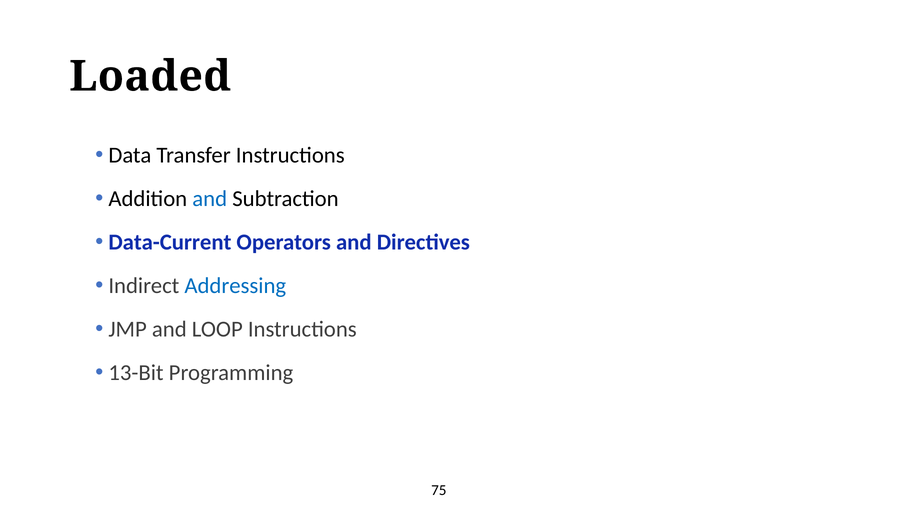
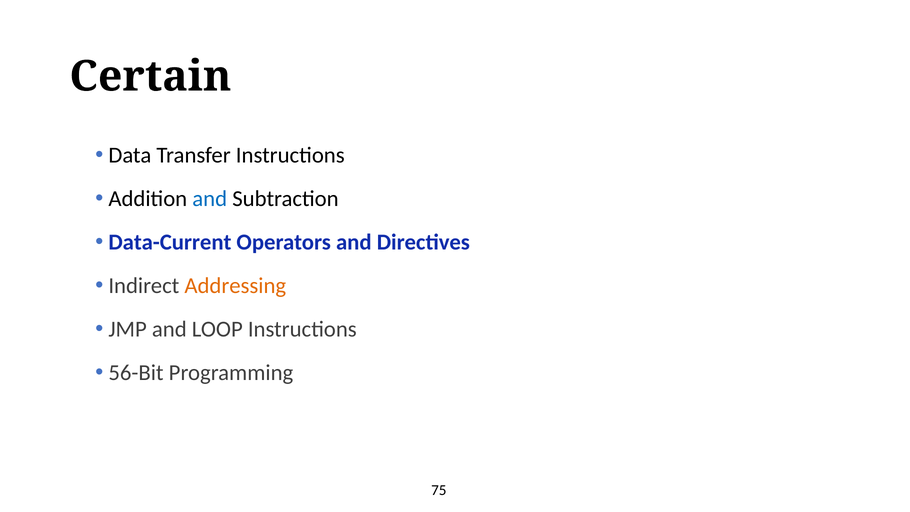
Loaded: Loaded -> Certain
Addressing colour: blue -> orange
13-Bit: 13-Bit -> 56-Bit
